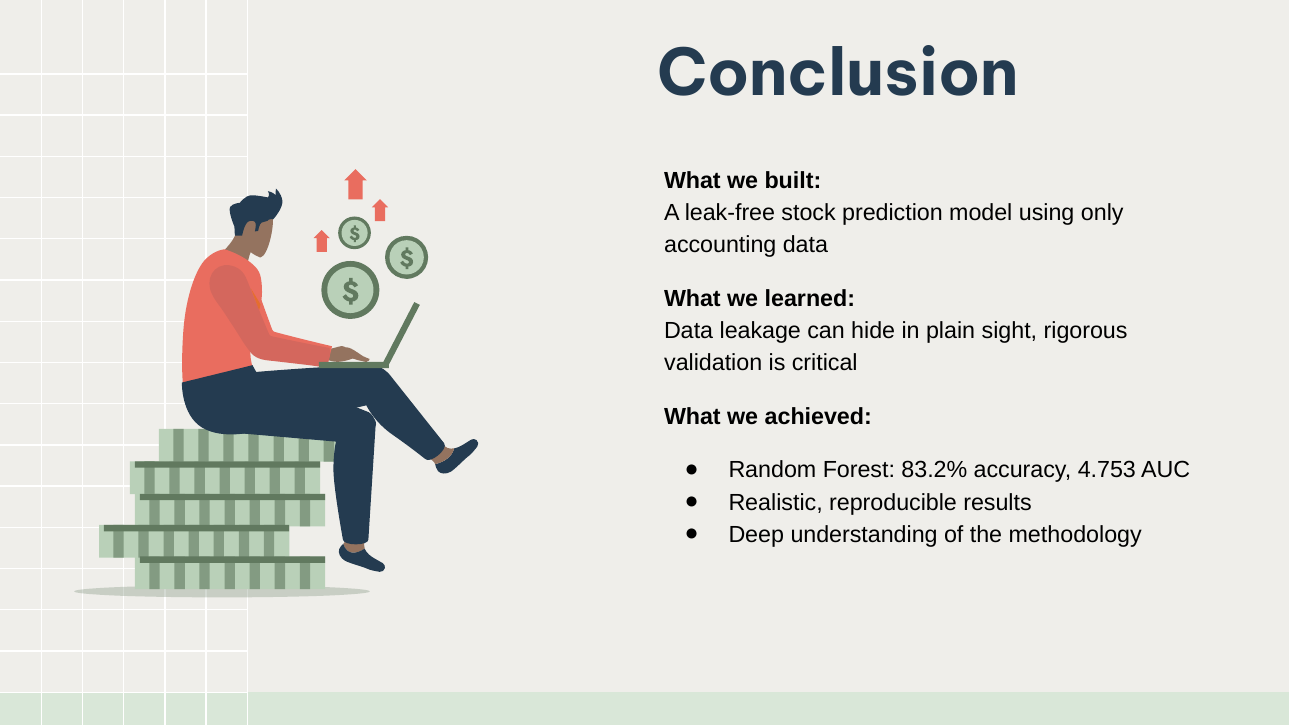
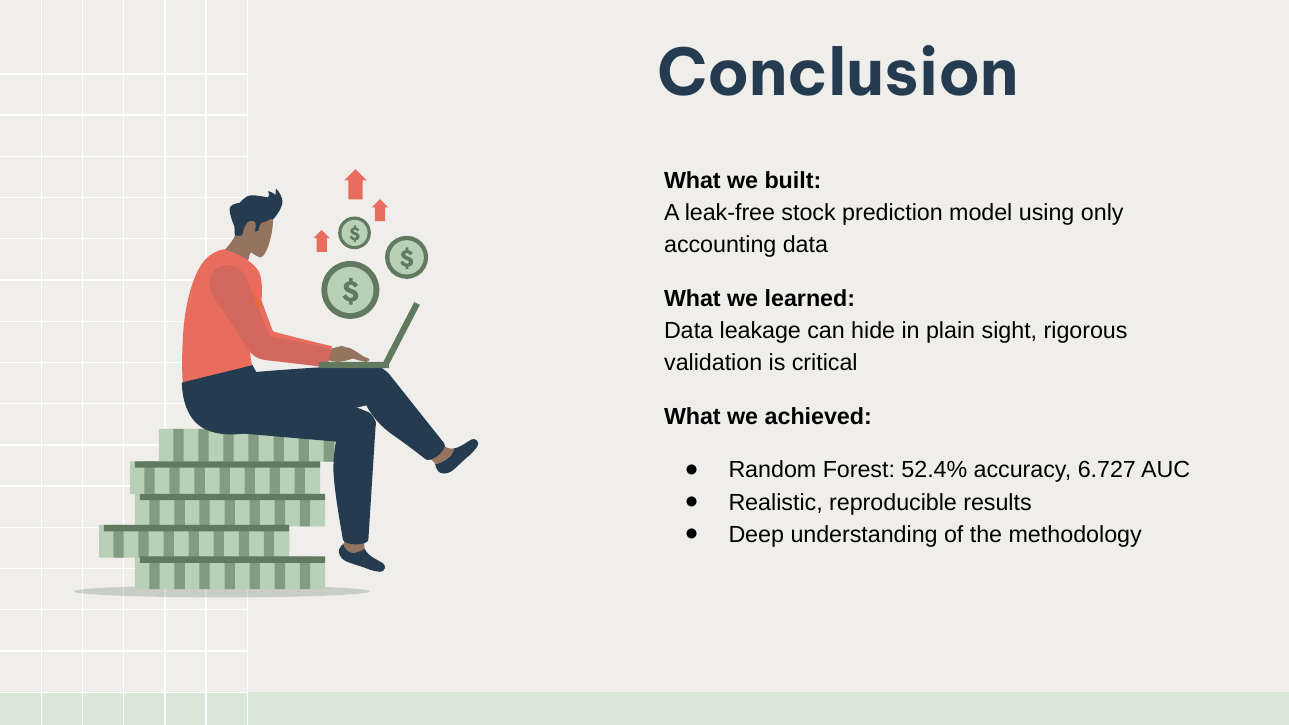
83.2%: 83.2% -> 52.4%
4.753: 4.753 -> 6.727
